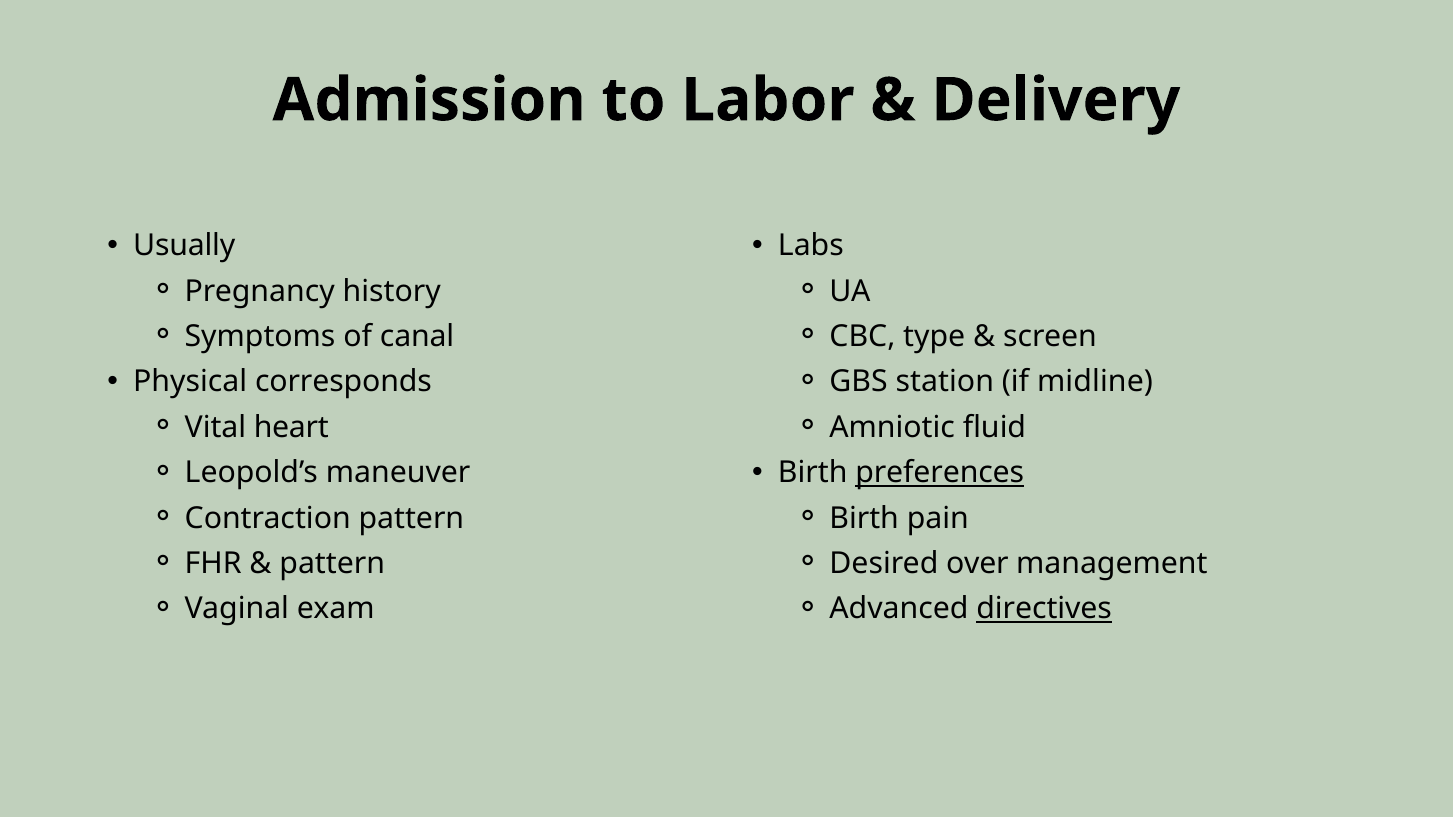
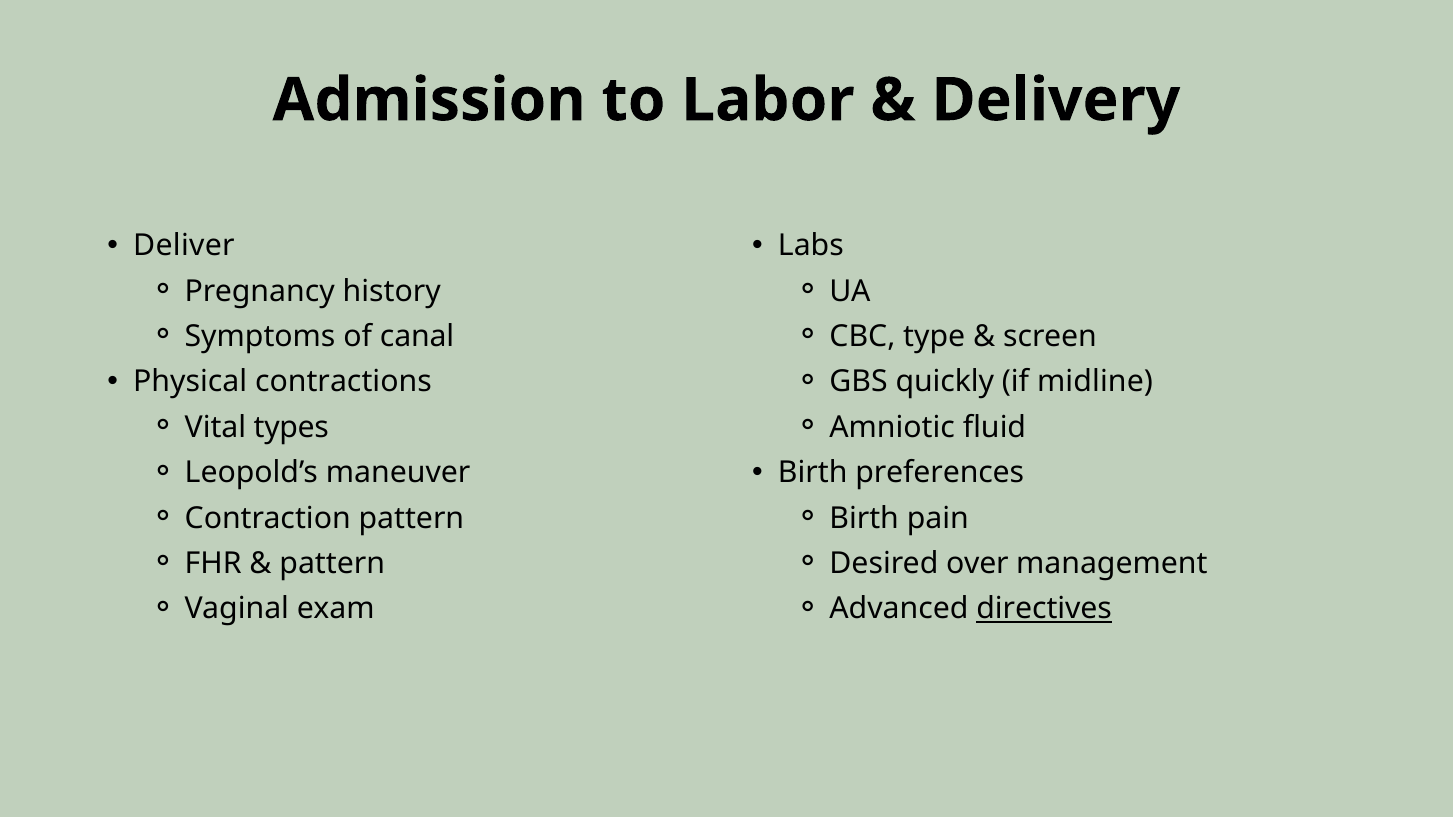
Usually: Usually -> Deliver
corresponds: corresponds -> contractions
station: station -> quickly
heart: heart -> types
preferences underline: present -> none
